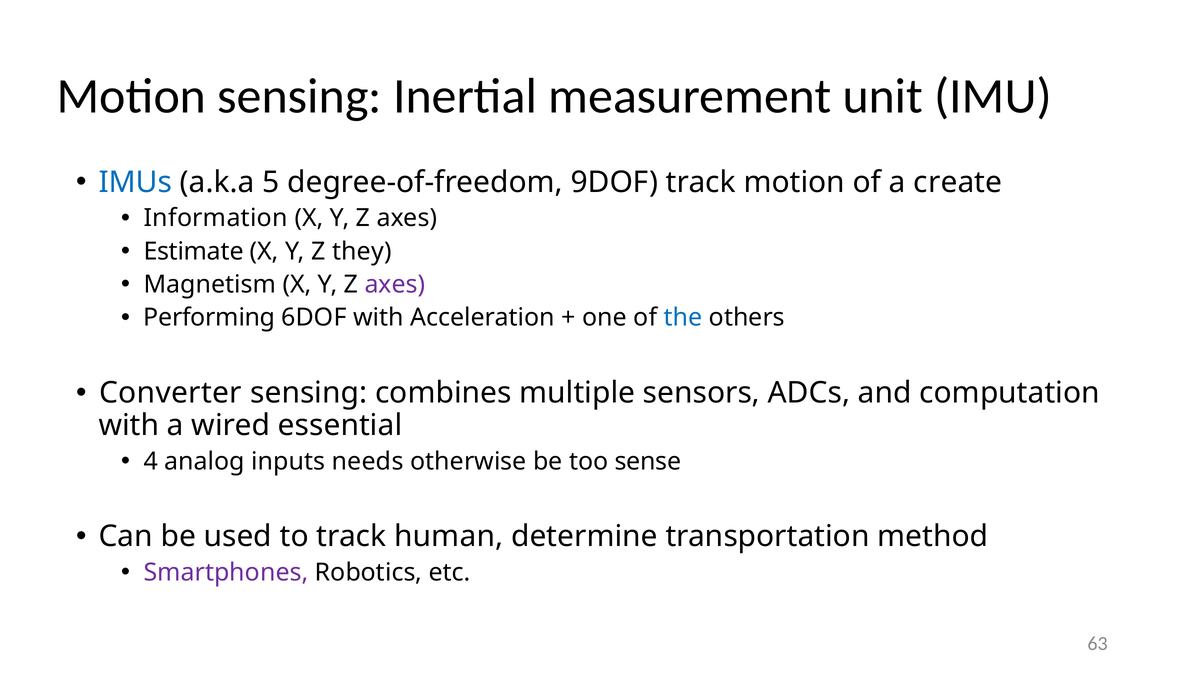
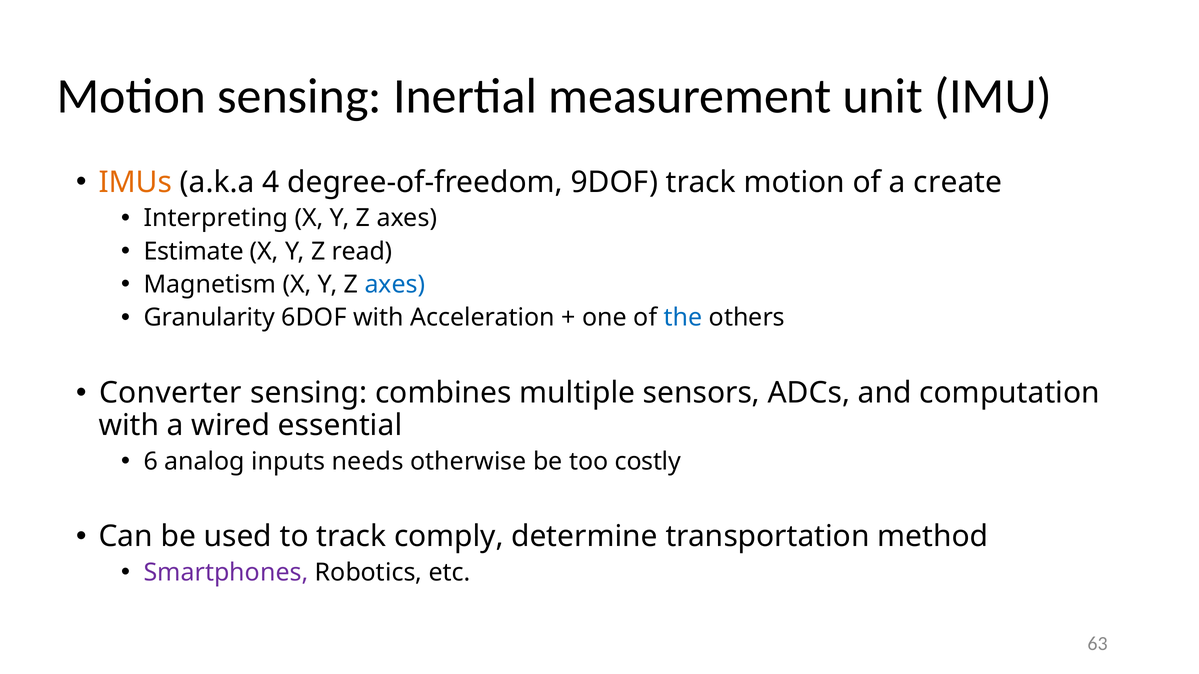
IMUs colour: blue -> orange
5: 5 -> 4
Information: Information -> Interpreting
they: they -> read
axes at (395, 285) colour: purple -> blue
Performing: Performing -> Granularity
4: 4 -> 6
sense: sense -> costly
human: human -> comply
